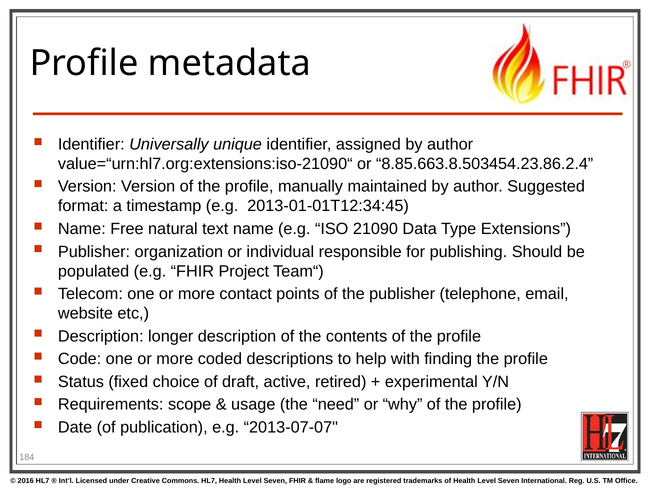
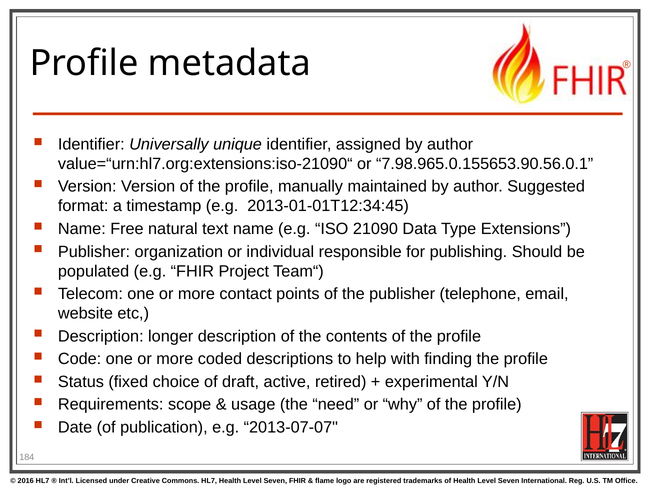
8.85.663.8.503454.23.86.2.4: 8.85.663.8.503454.23.86.2.4 -> 7.98.965.0.155653.90.56.0.1
